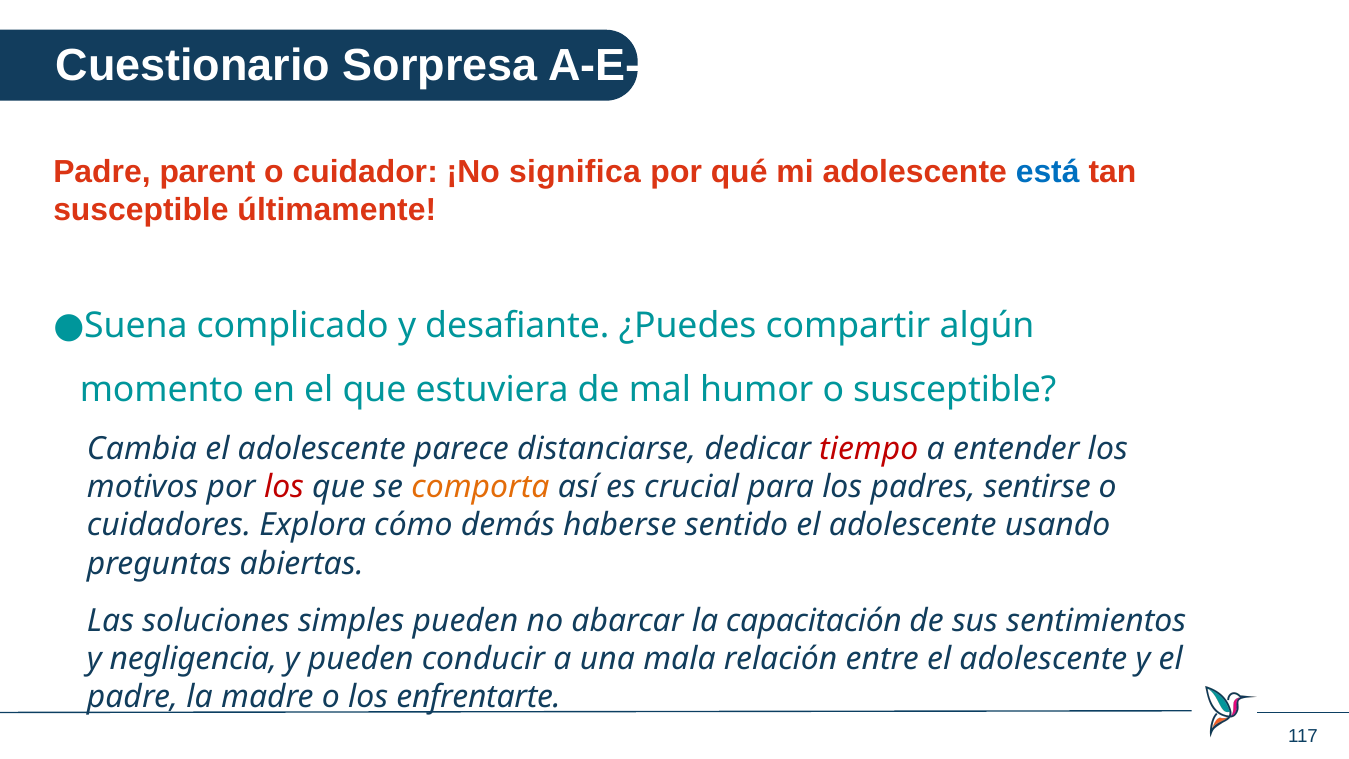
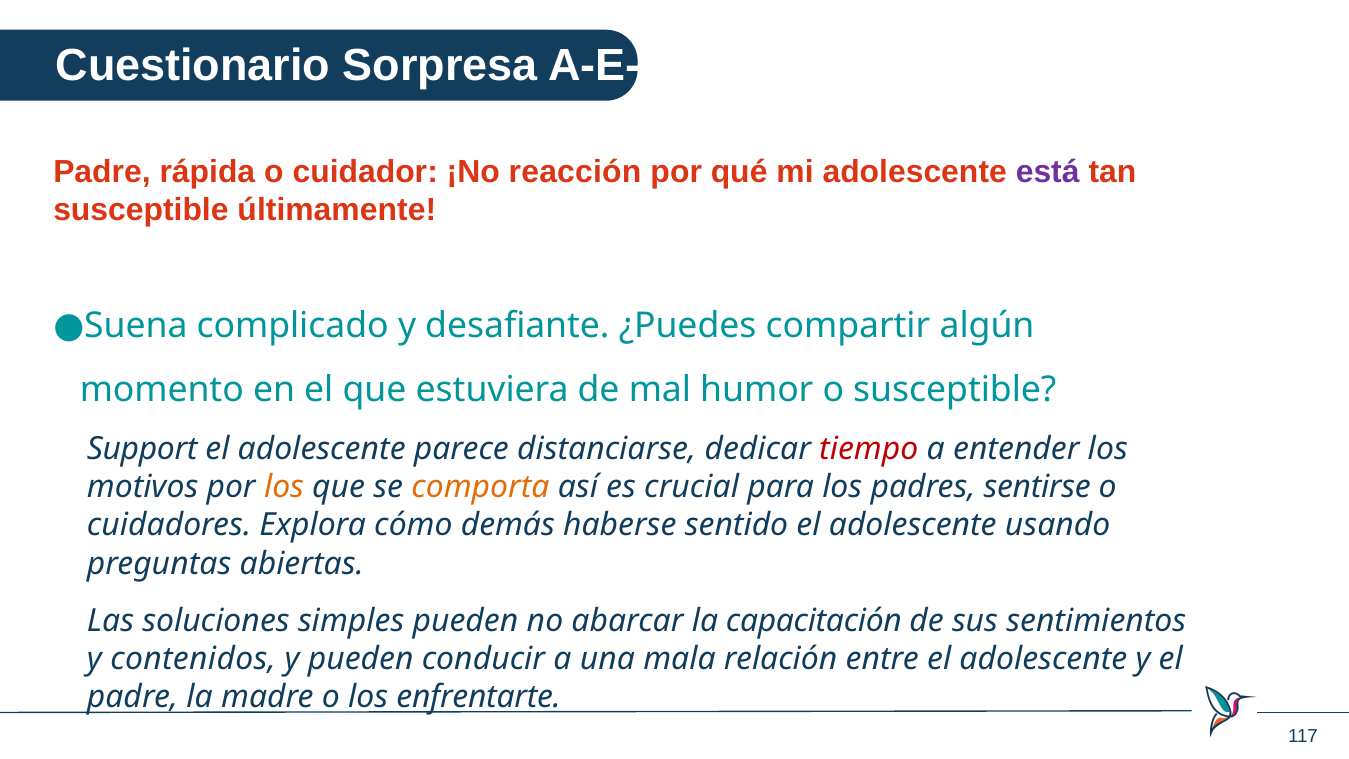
parent: parent -> rápida
significa: significa -> reacción
está colour: blue -> purple
Cambia: Cambia -> Support
los at (284, 487) colour: red -> orange
negligencia: negligencia -> contenidos
